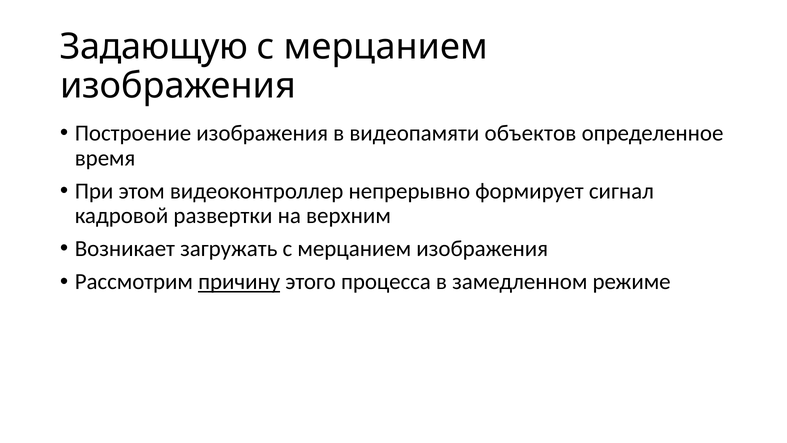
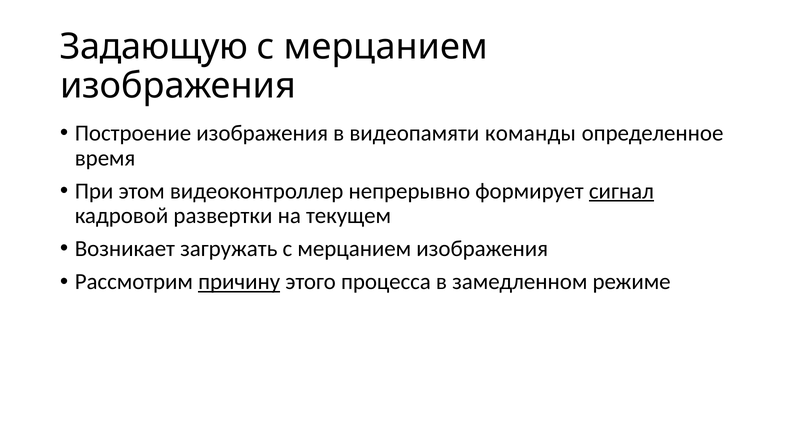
объектов: объектов -> команды
сигнал underline: none -> present
верхним: верхним -> текущем
